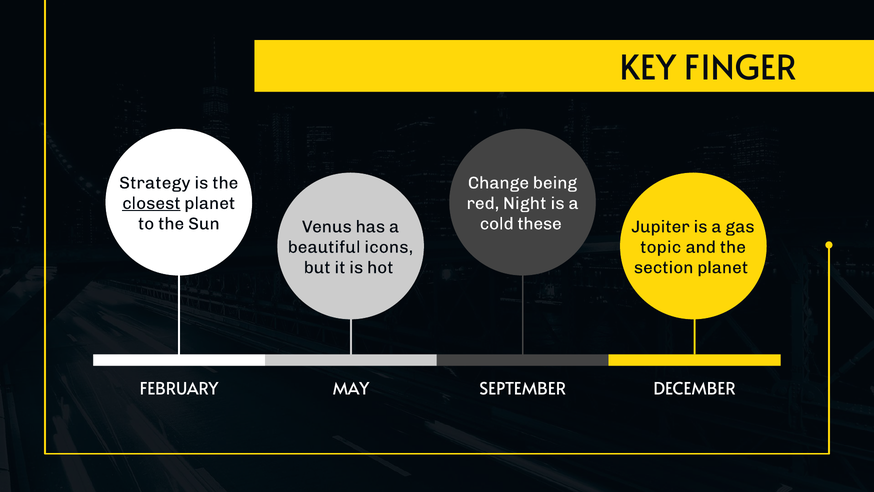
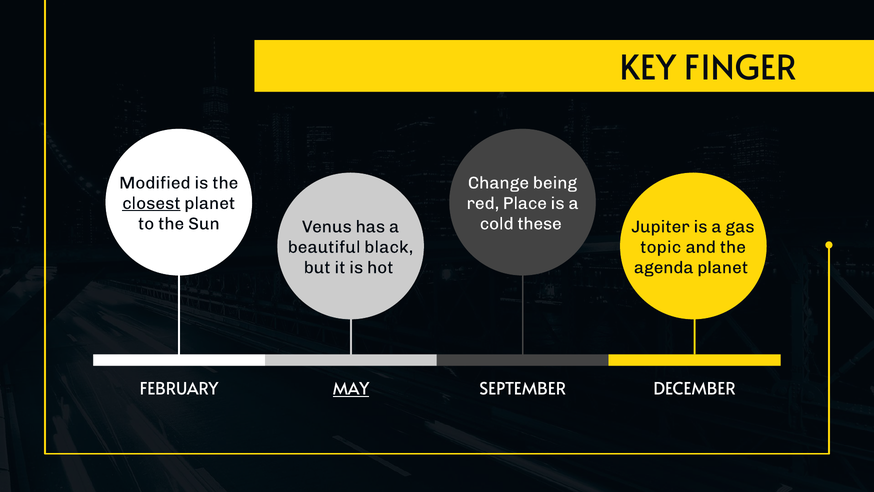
Strategy: Strategy -> Modified
Night: Night -> Place
icons: icons -> black
section: section -> agenda
MAY underline: none -> present
